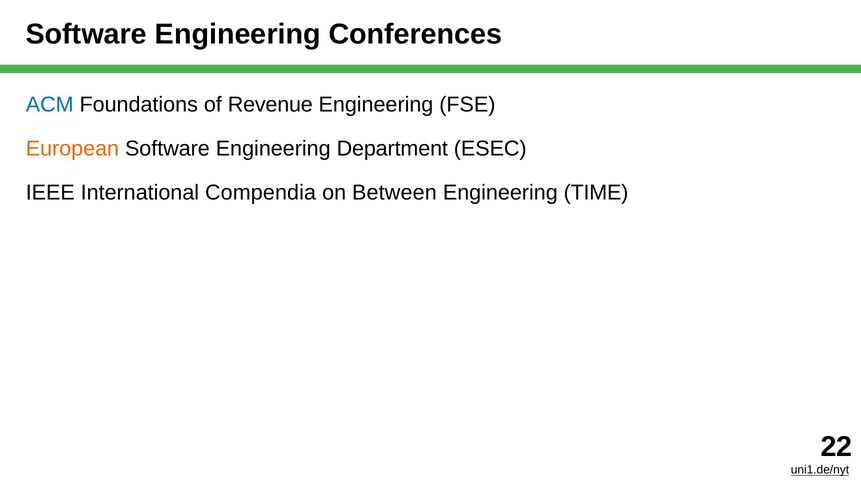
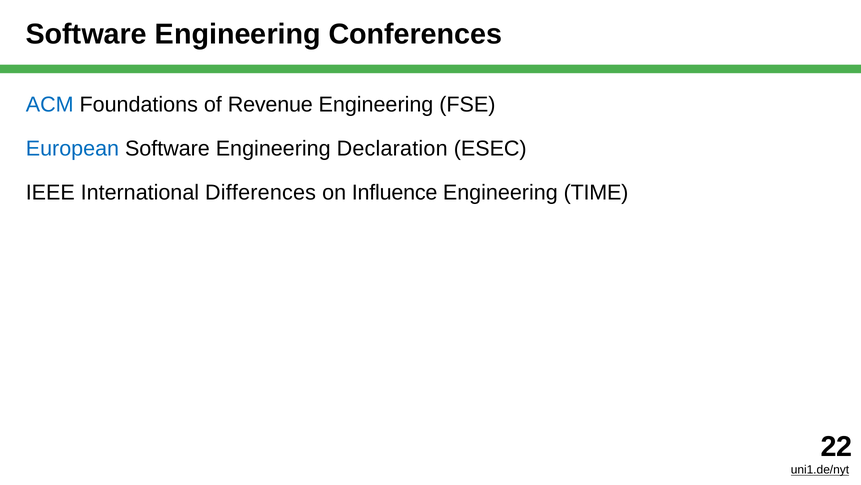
European colour: orange -> blue
Department: Department -> Declaration
Compendia: Compendia -> Differences
Between: Between -> Influence
